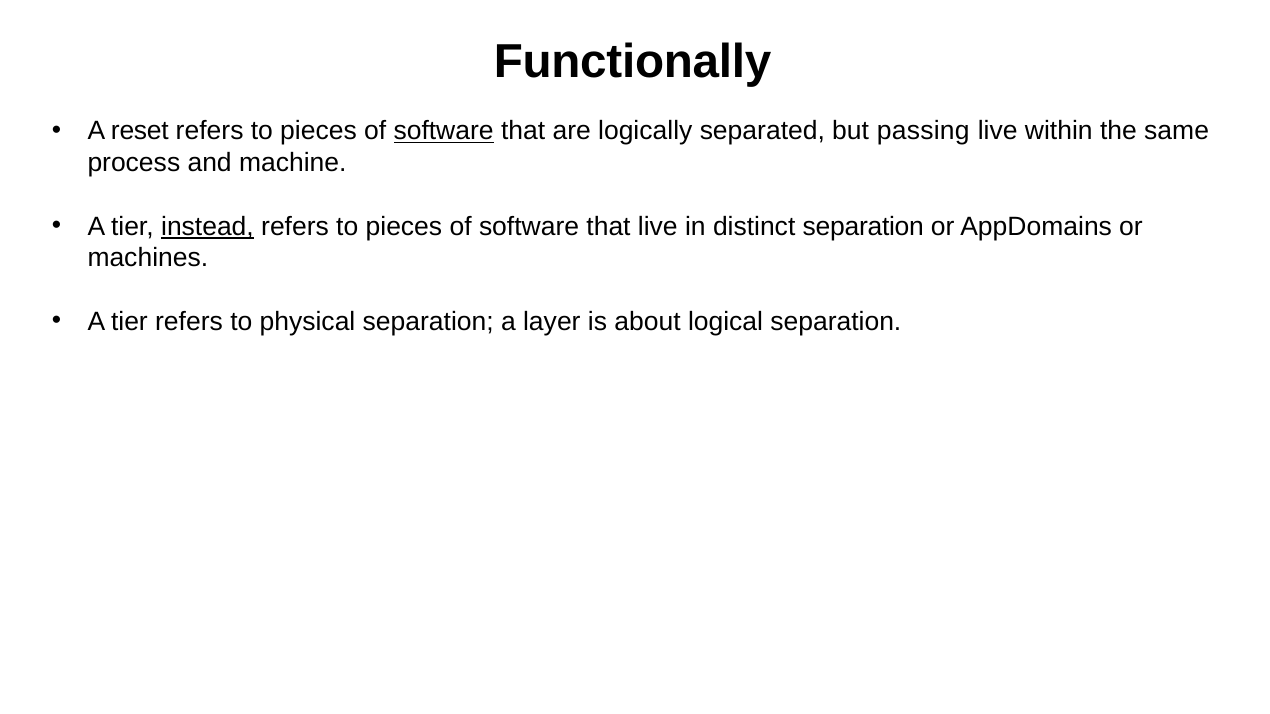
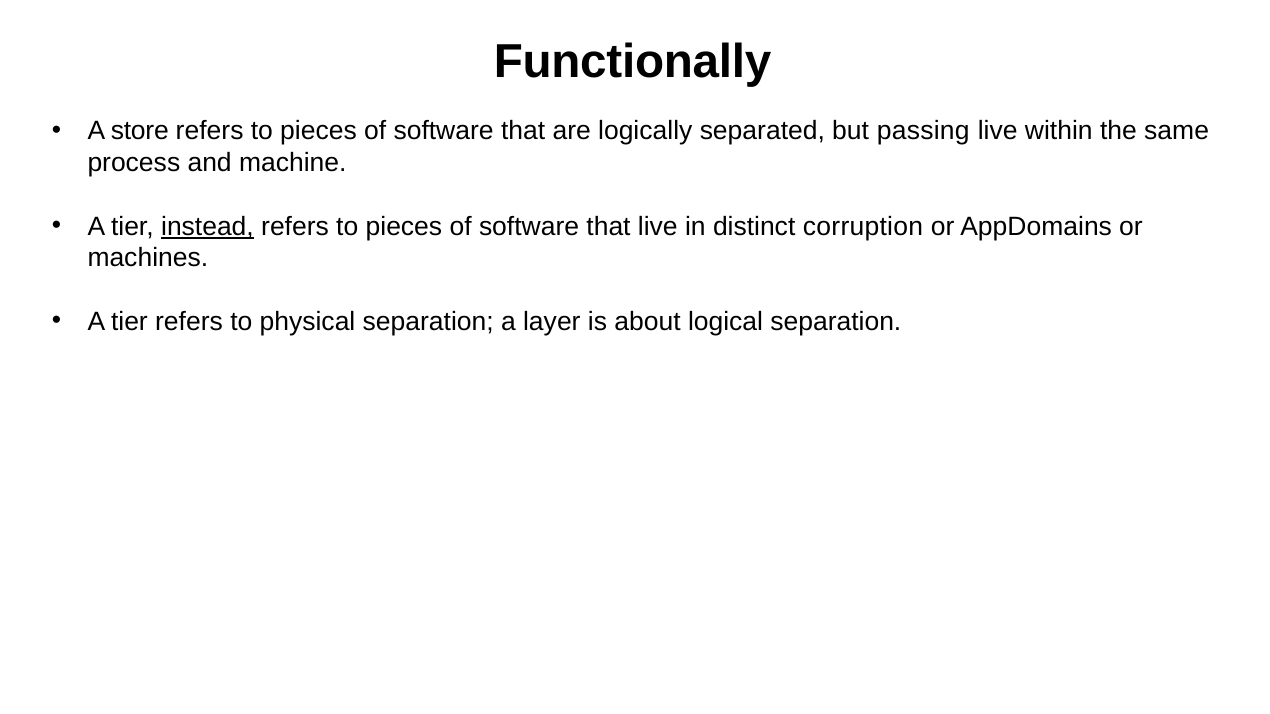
reset: reset -> store
software at (444, 131) underline: present -> none
distinct separation: separation -> corruption
